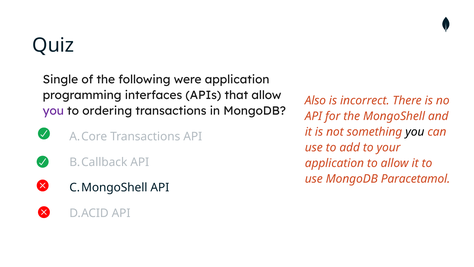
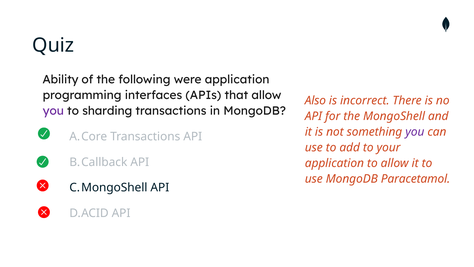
Single: Single -> Ability
ordering: ordering -> sharding
you at (415, 132) colour: black -> purple
